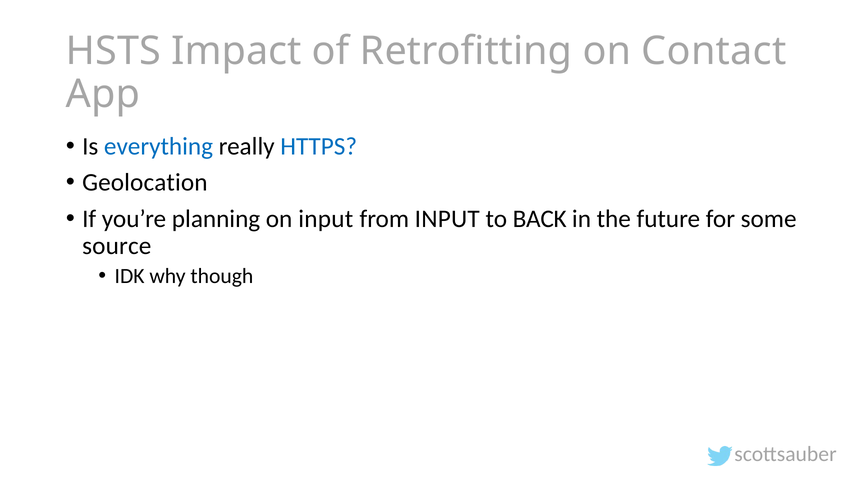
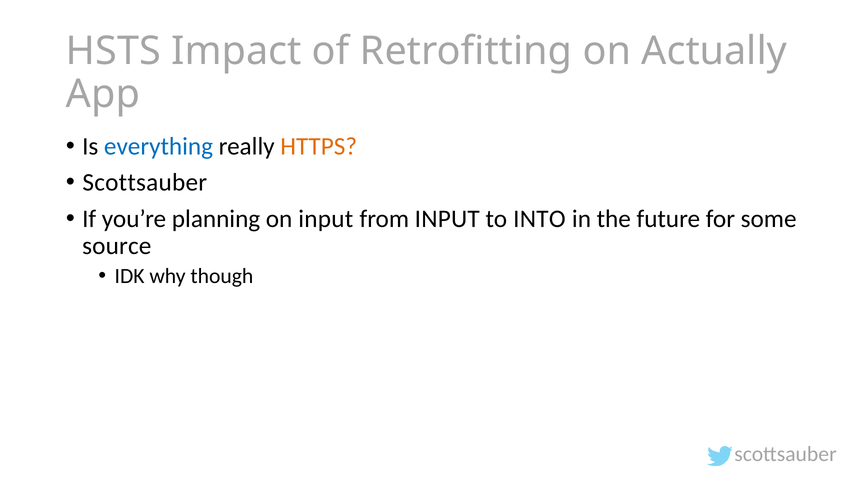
Contact: Contact -> Actually
HTTPS colour: blue -> orange
Geolocation at (145, 182): Geolocation -> Scottsauber
BACK: BACK -> INTO
